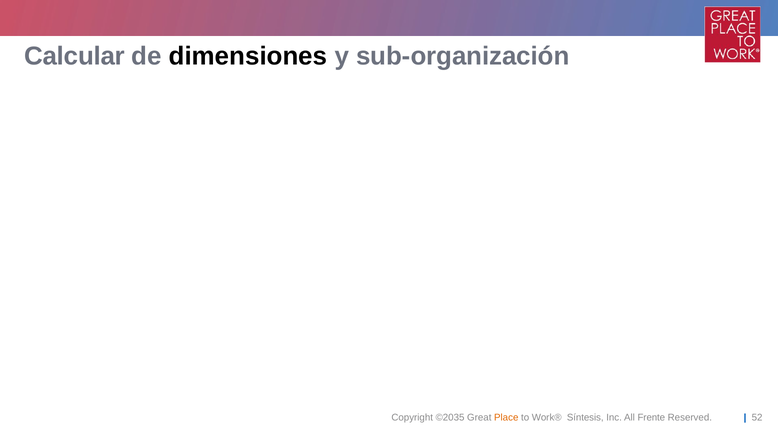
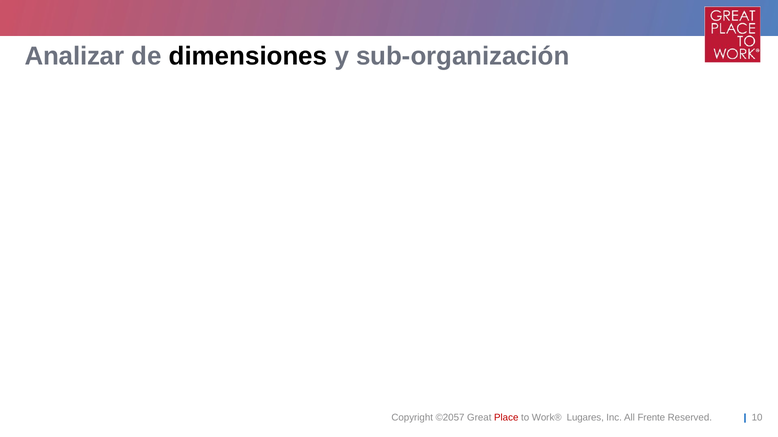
Calcular: Calcular -> Analizar
©2035: ©2035 -> ©2057
Place colour: orange -> red
Síntesis: Síntesis -> Lugares
52: 52 -> 10
